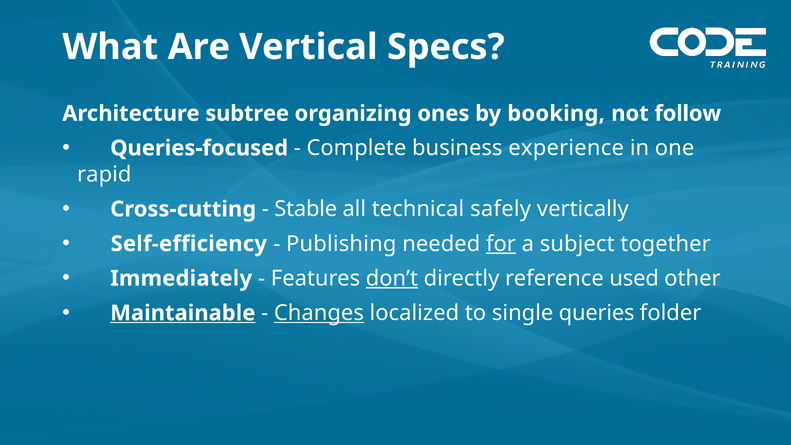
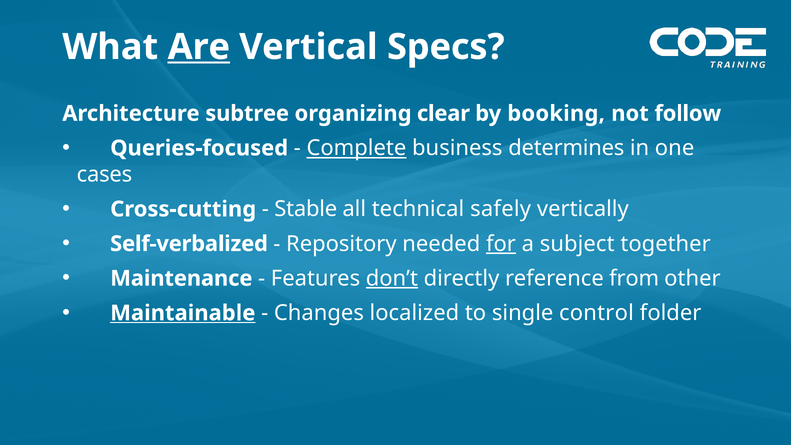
Are underline: none -> present
ones: ones -> clear
Complete underline: none -> present
experience: experience -> determines
rapid: rapid -> cases
Self-efficiency: Self-efficiency -> Self-verbalized
Publishing: Publishing -> Repository
Immediately: Immediately -> Maintenance
used: used -> from
Changes underline: present -> none
queries: queries -> control
